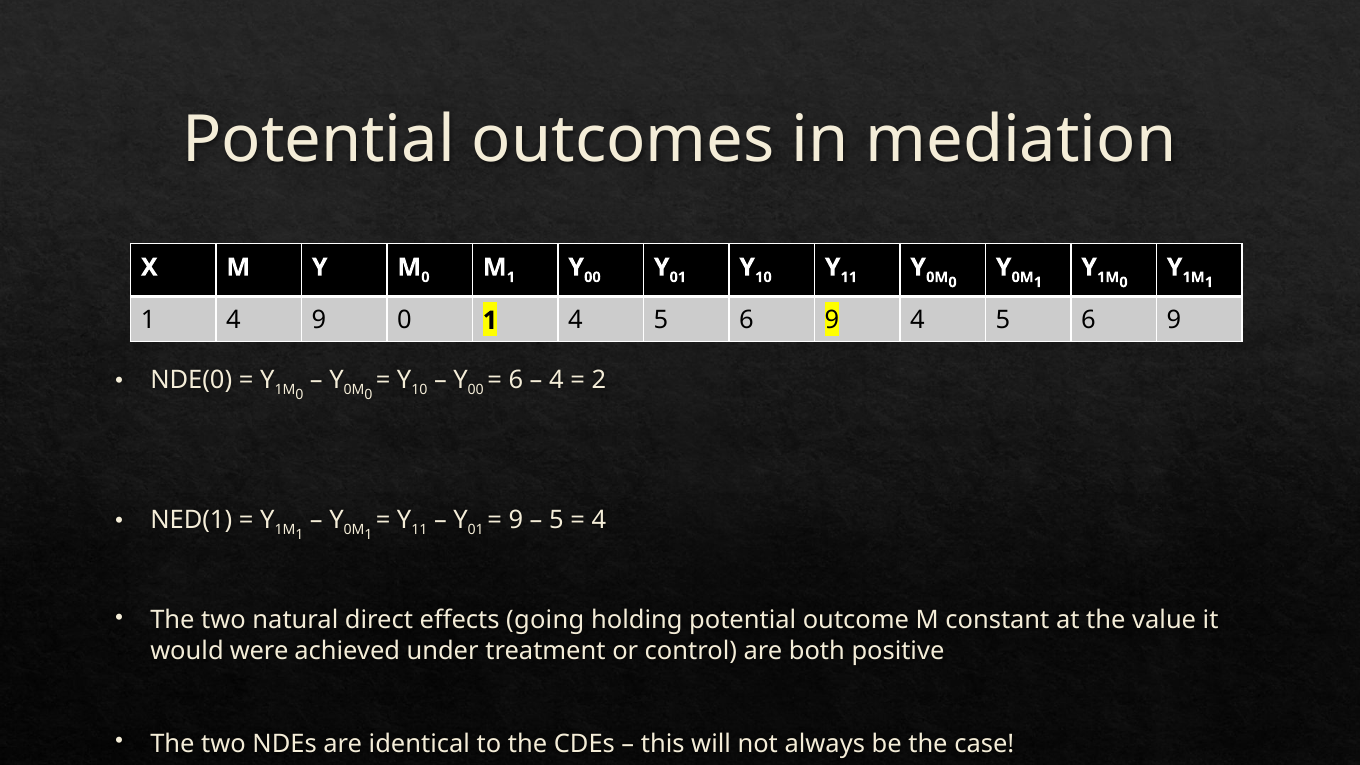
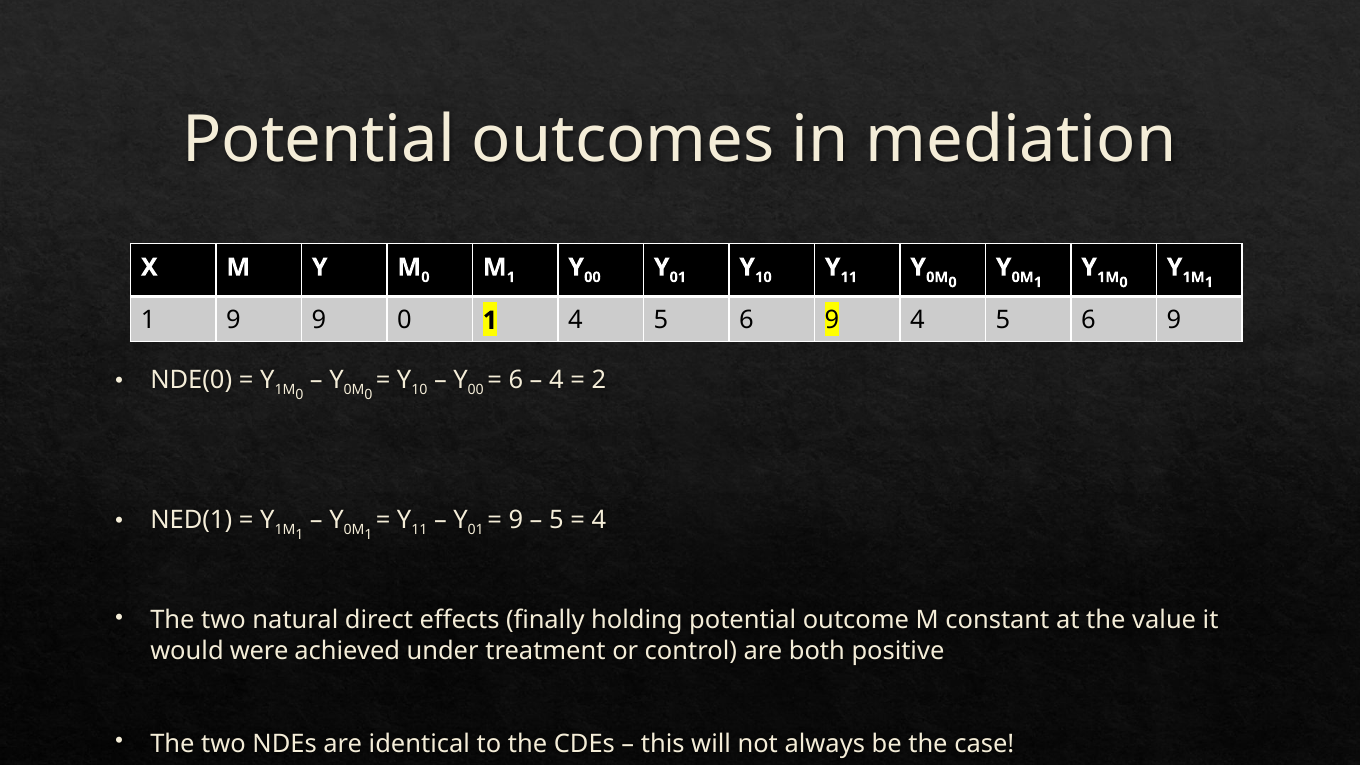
4 at (234, 320): 4 -> 9
going: going -> finally
